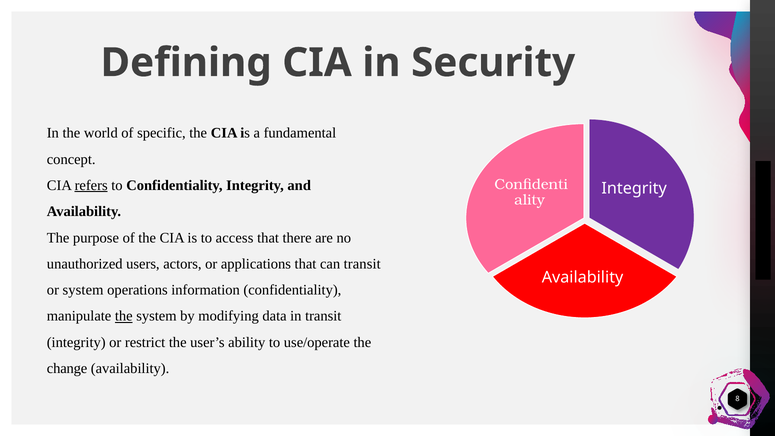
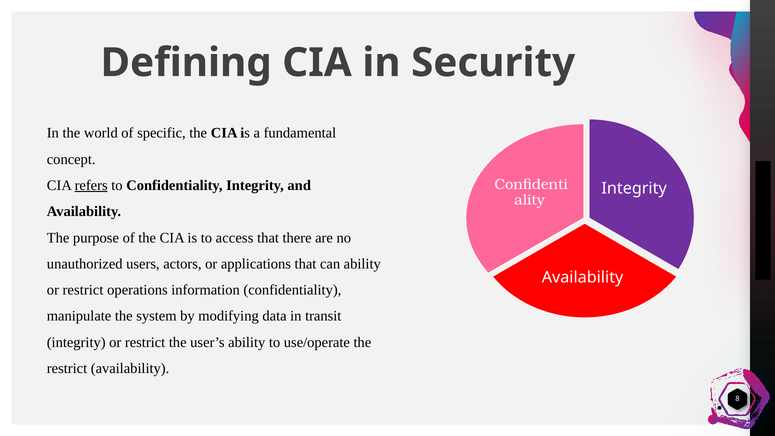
can transit: transit -> ability
system at (83, 290): system -> restrict
the at (124, 316) underline: present -> none
change at (67, 368): change -> restrict
